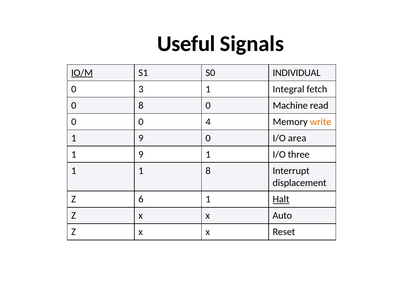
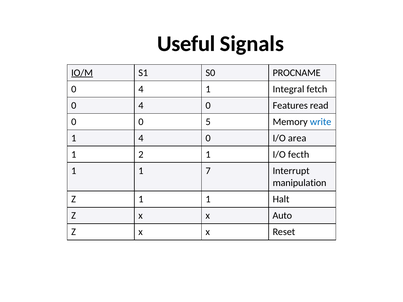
INDIVIDUAL: INDIVIDUAL -> PROCNAME
3 at (141, 89): 3 -> 4
8 at (141, 105): 8 -> 4
Machine: Machine -> Features
4: 4 -> 5
write colour: orange -> blue
9 at (141, 138): 9 -> 4
9 at (141, 154): 9 -> 2
three: three -> fecth
1 8: 8 -> 7
displacement: displacement -> manipulation
Z 6: 6 -> 1
Halt underline: present -> none
